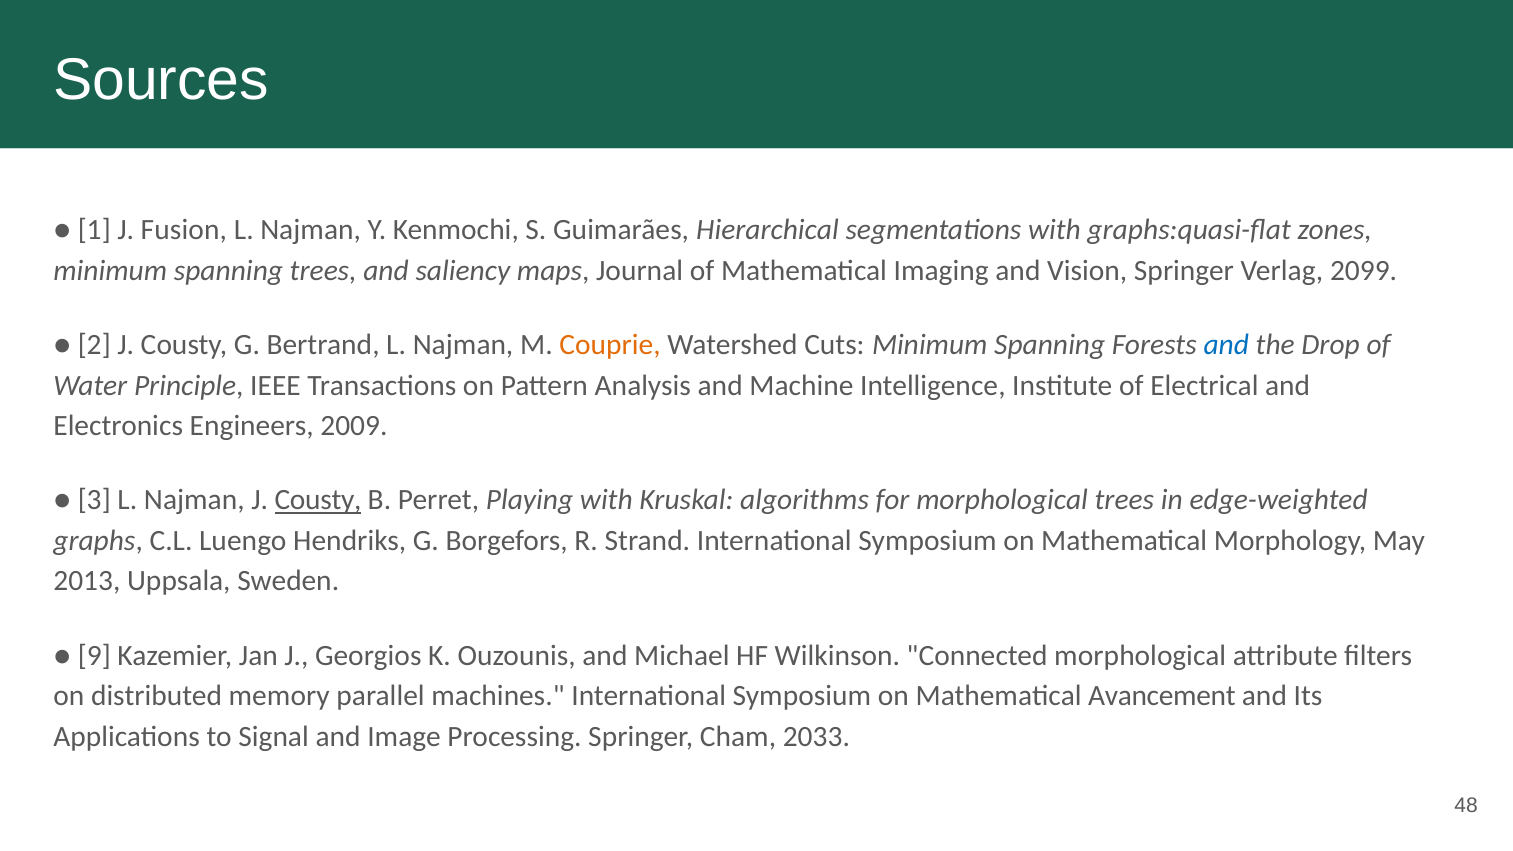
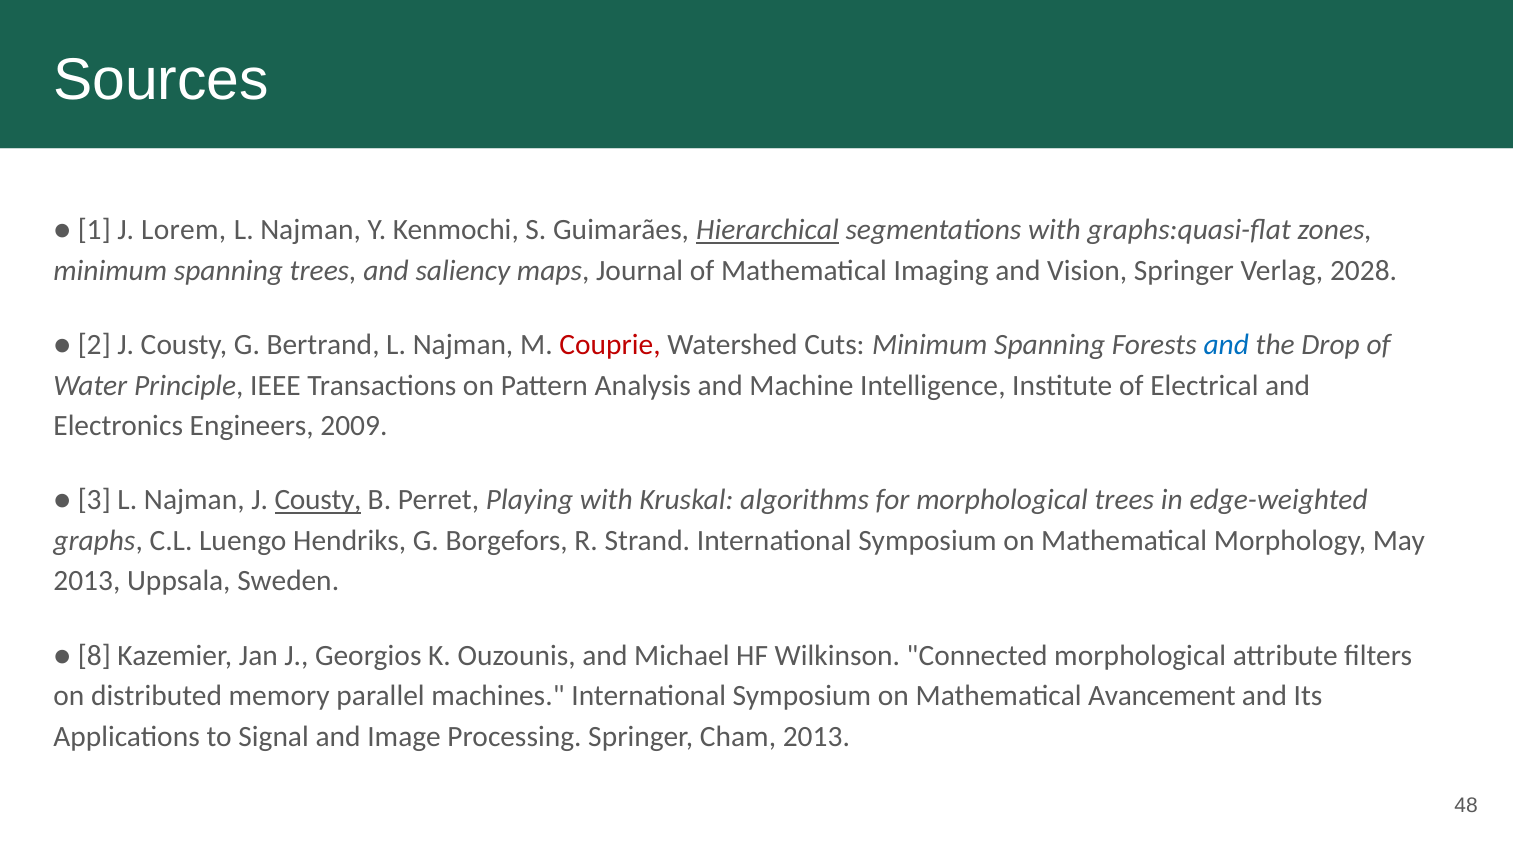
Fusion: Fusion -> Lorem
Hierarchical underline: none -> present
2099: 2099 -> 2028
Couprie colour: orange -> red
9: 9 -> 8
Cham 2033: 2033 -> 2013
